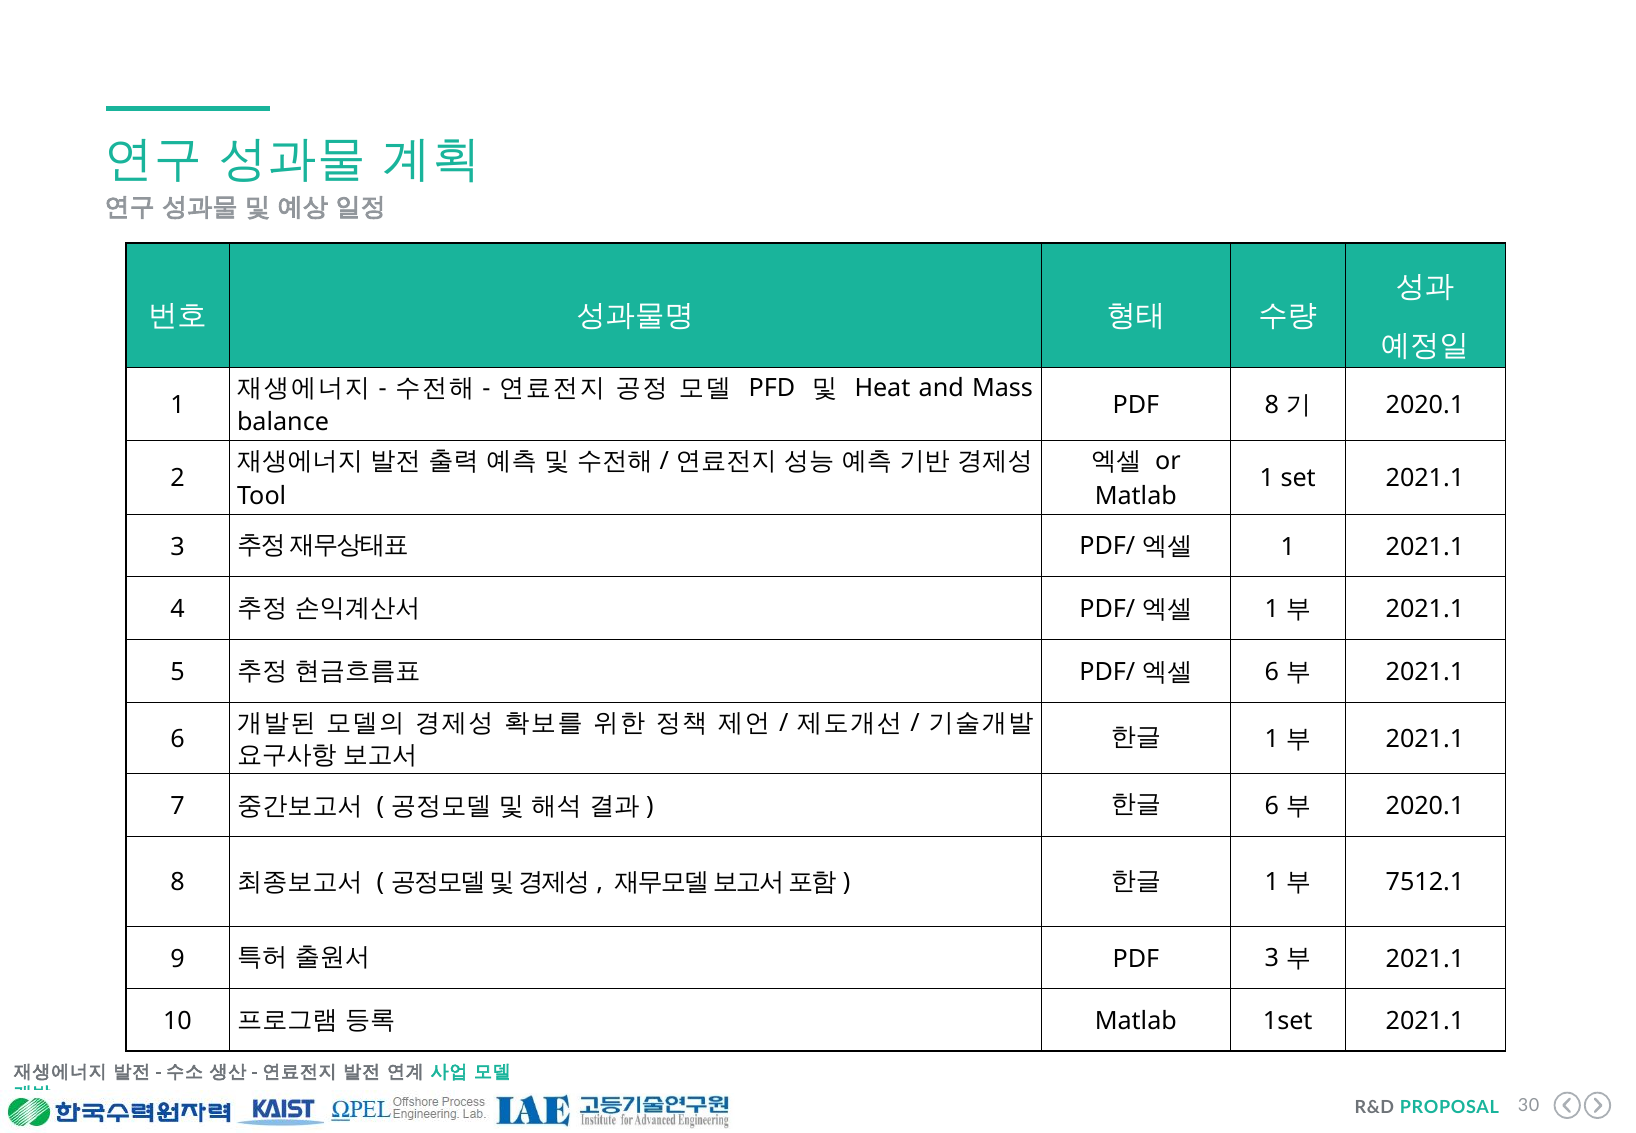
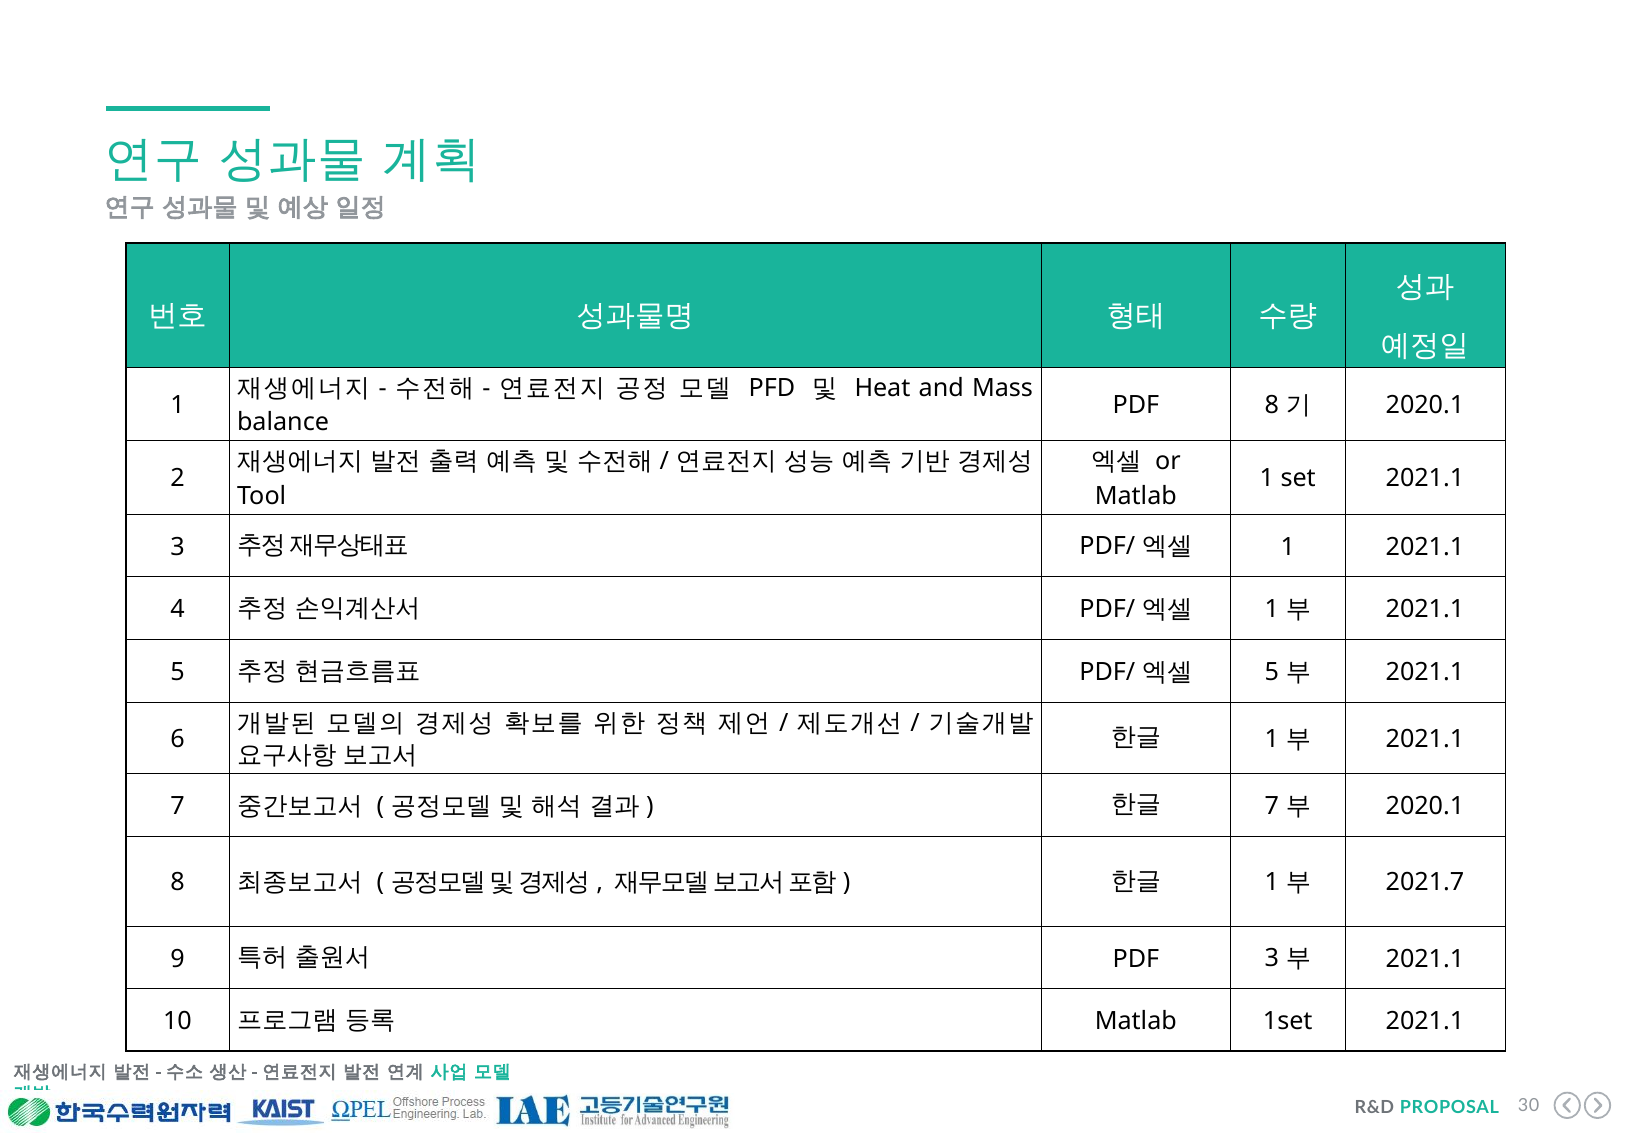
6 at (1272, 672): 6 -> 5
6 at (1272, 806): 6 -> 7
7512.1: 7512.1 -> 2021.7
